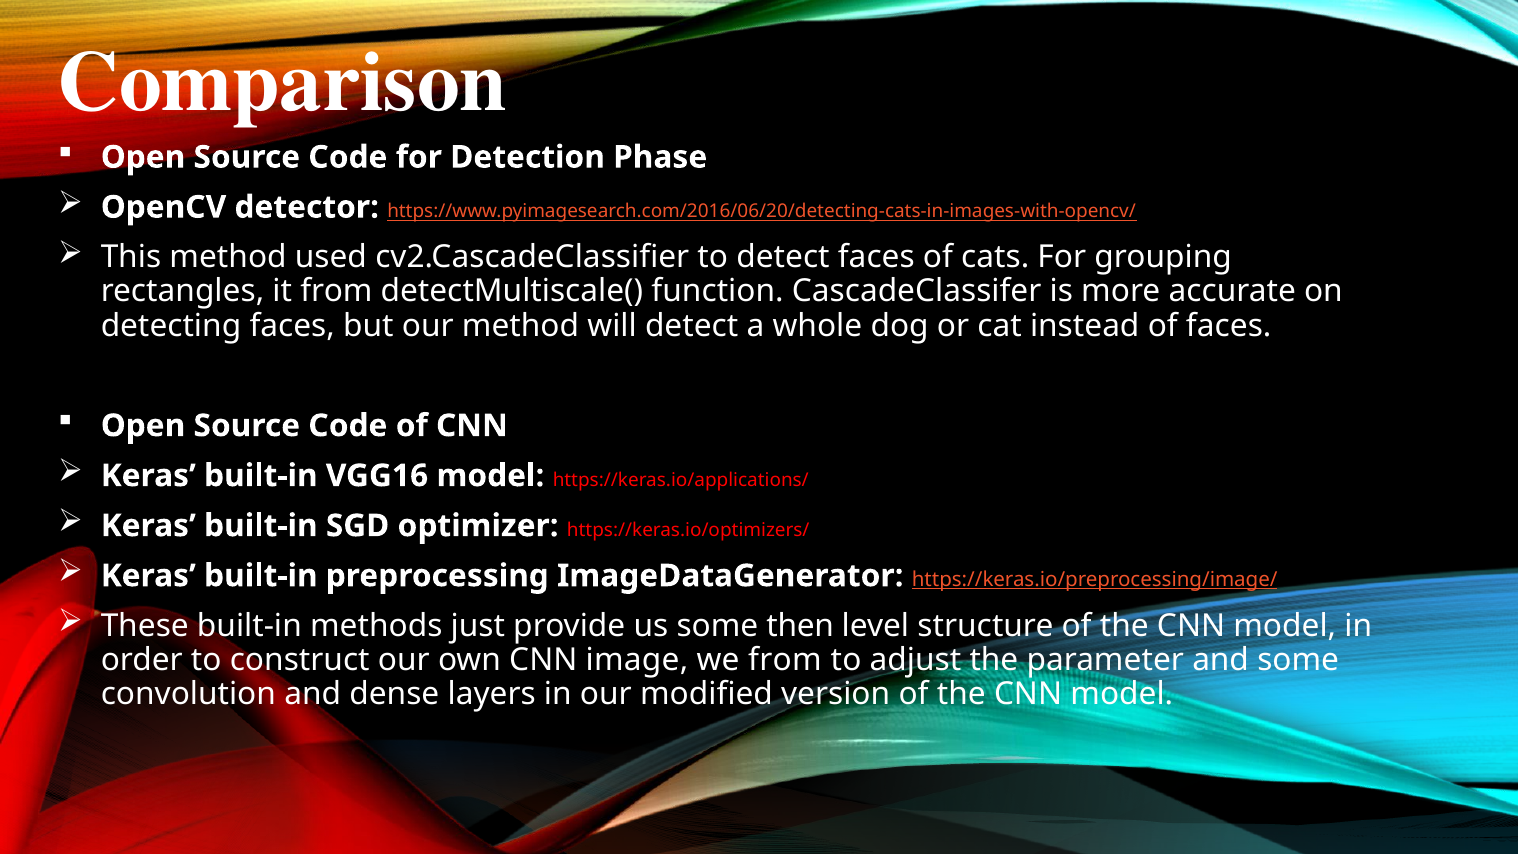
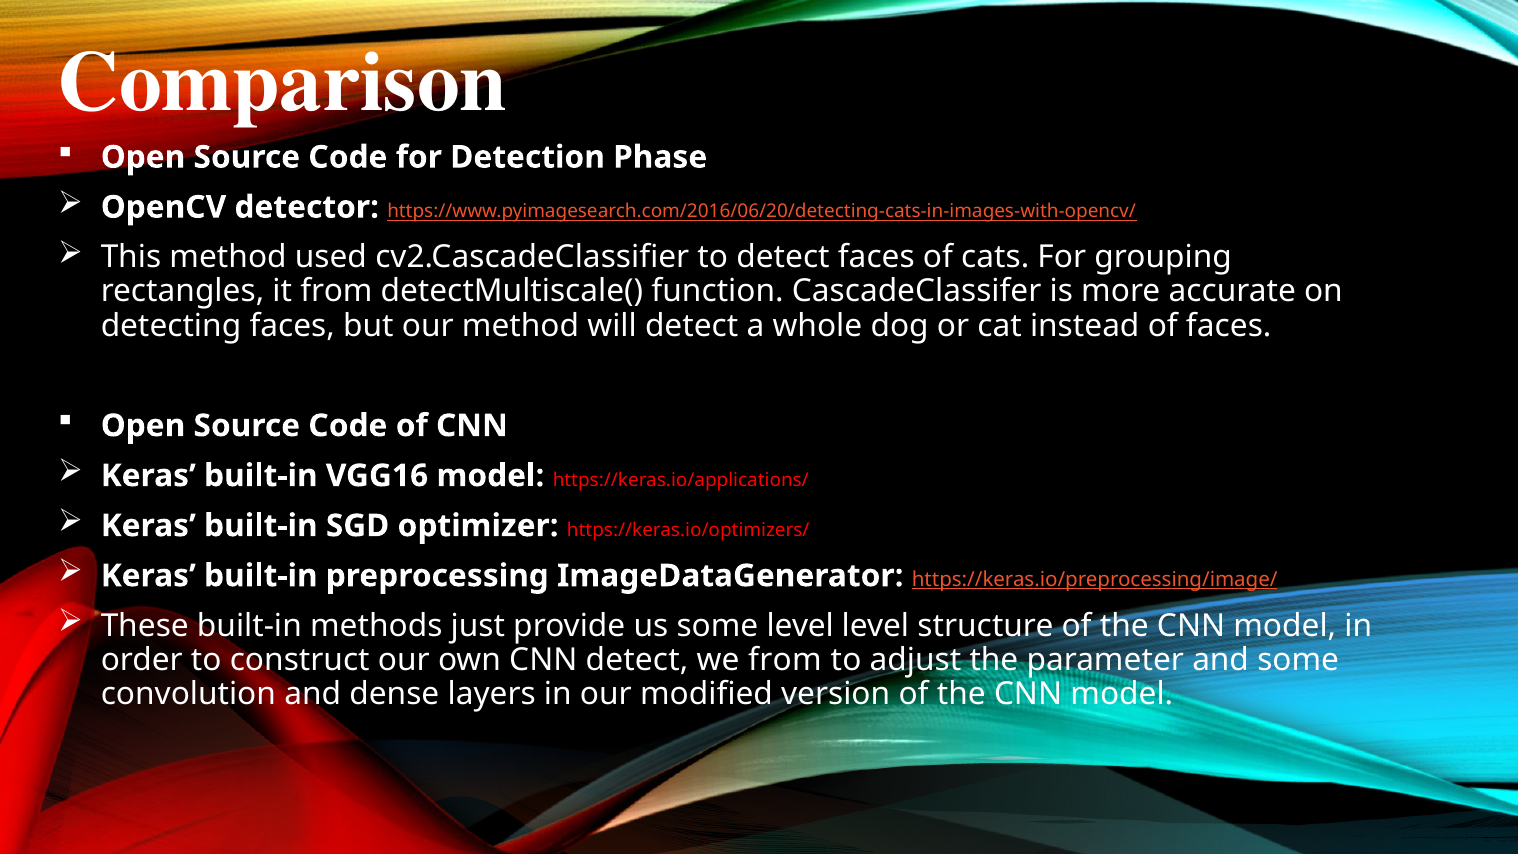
some then: then -> level
CNN image: image -> detect
